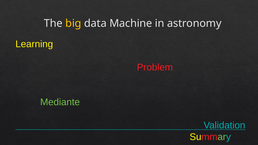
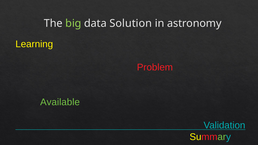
big colour: yellow -> light green
Machine: Machine -> Solution
Mediante: Mediante -> Available
